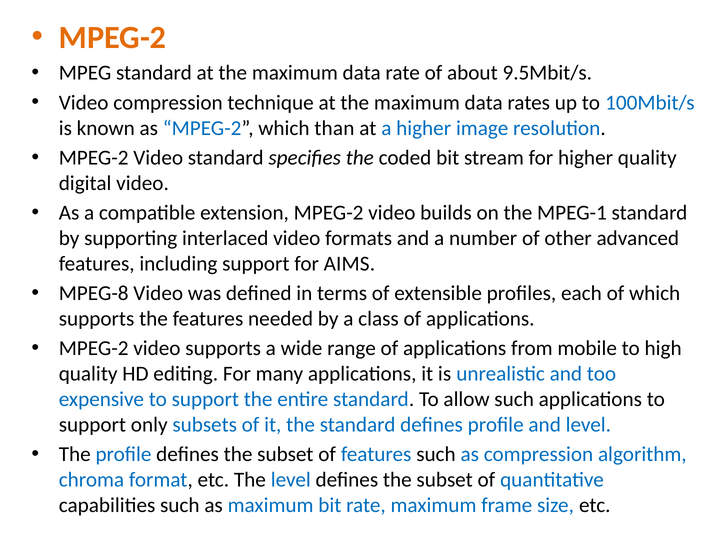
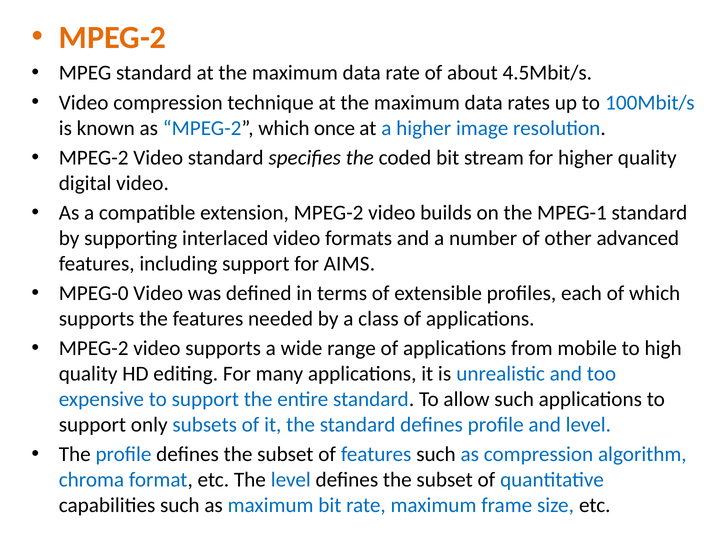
9.5Mbit/s: 9.5Mbit/s -> 4.5Mbit/s
than: than -> once
MPEG-8: MPEG-8 -> MPEG-0
